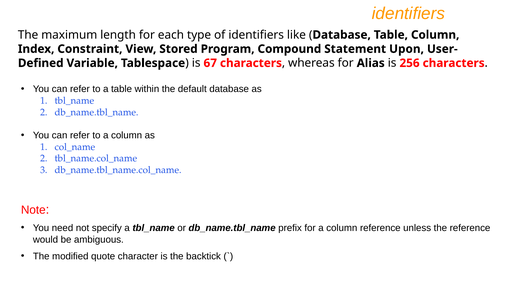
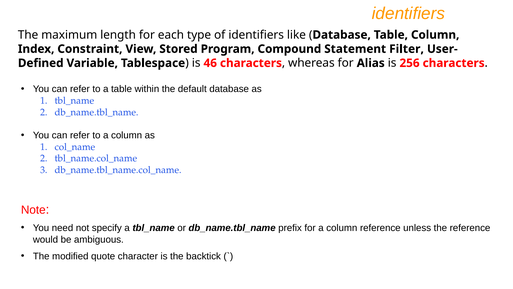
Upon: Upon -> Filter
67: 67 -> 46
